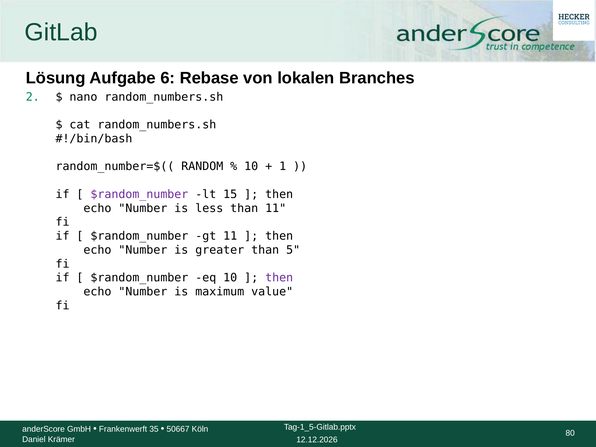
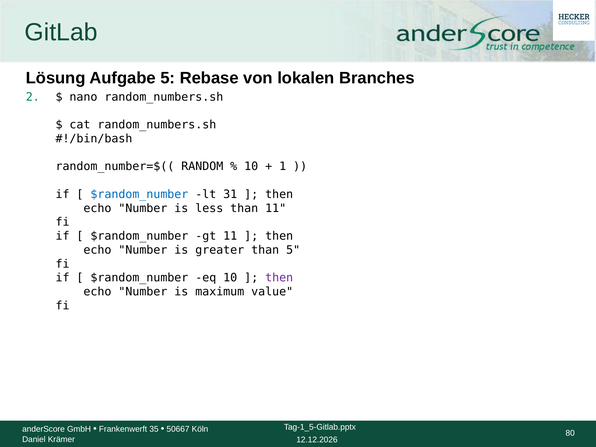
Aufgabe 6: 6 -> 5
$random_number at (139, 194) colour: purple -> blue
15: 15 -> 31
